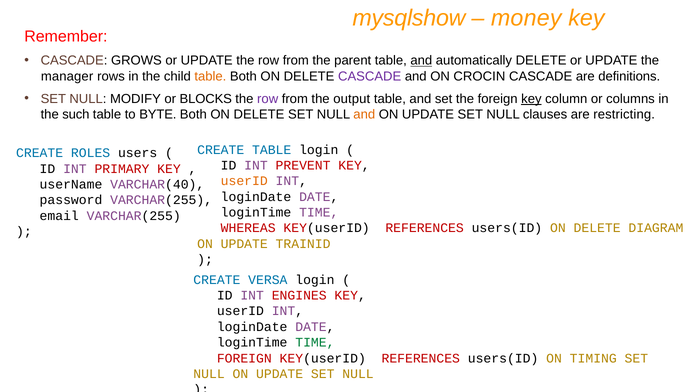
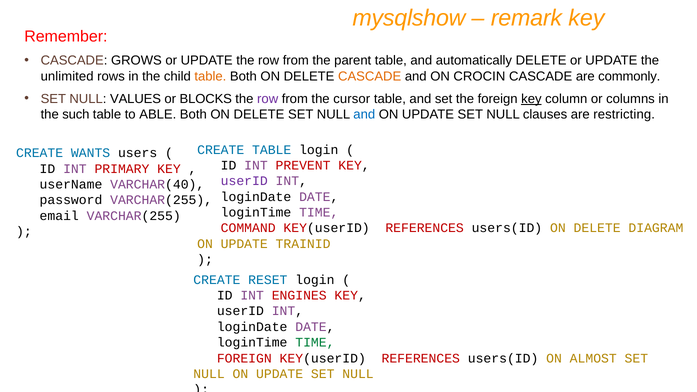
money: money -> remark
and at (421, 61) underline: present -> none
manager: manager -> unlimited
CASCADE at (370, 76) colour: purple -> orange
definitions: definitions -> commonly
MODIFY: MODIFY -> VALUES
output: output -> cursor
BYTE: BYTE -> ABLE
and at (364, 115) colour: orange -> blue
ROLES: ROLES -> WANTS
userID at (244, 181) colour: orange -> purple
WHEREAS: WHEREAS -> COMMAND
VERSA: VERSA -> RESET
TIMING: TIMING -> ALMOST
